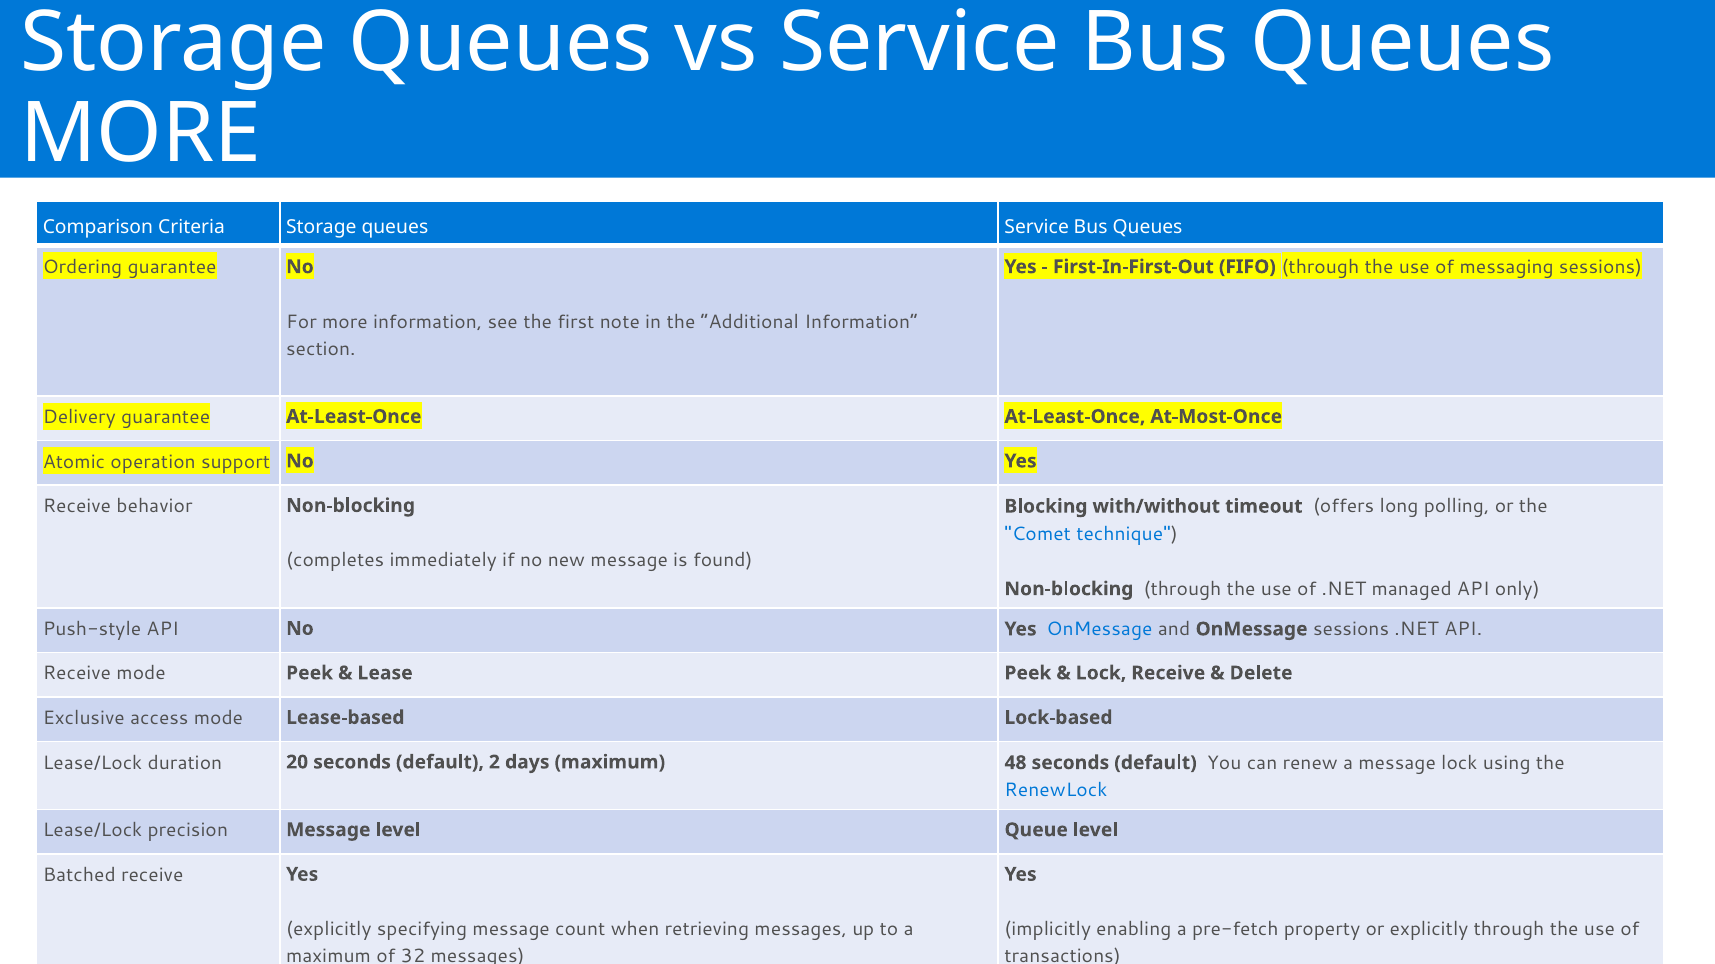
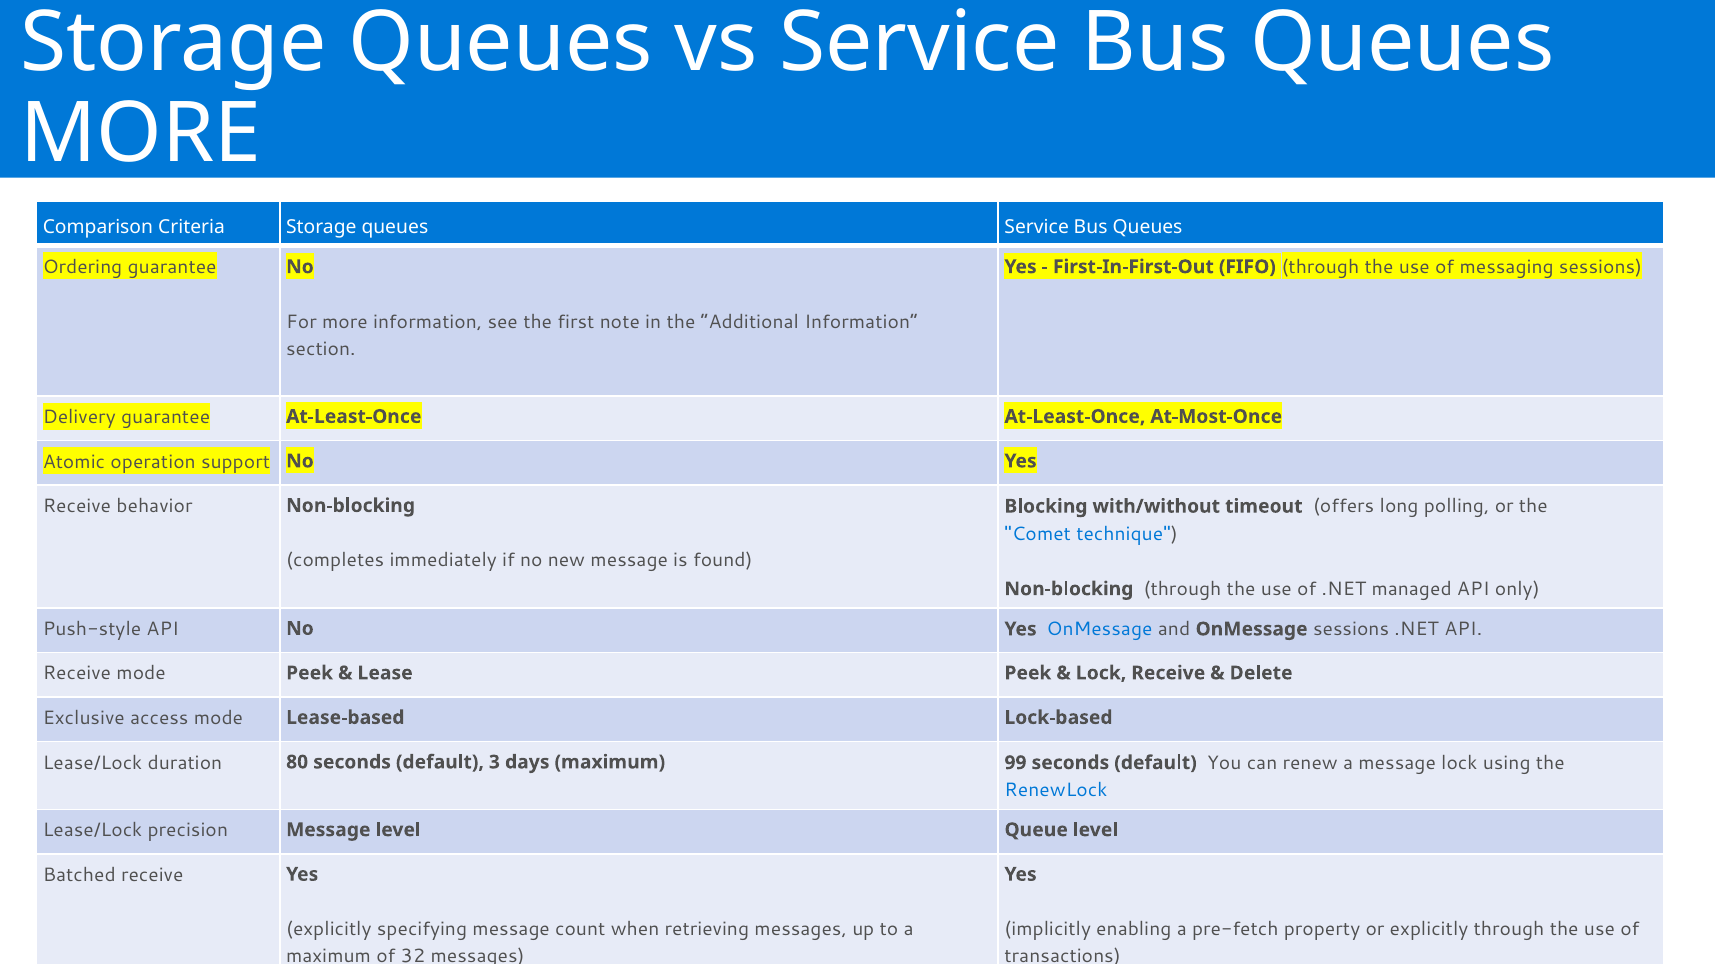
20: 20 -> 80
2: 2 -> 3
48: 48 -> 99
